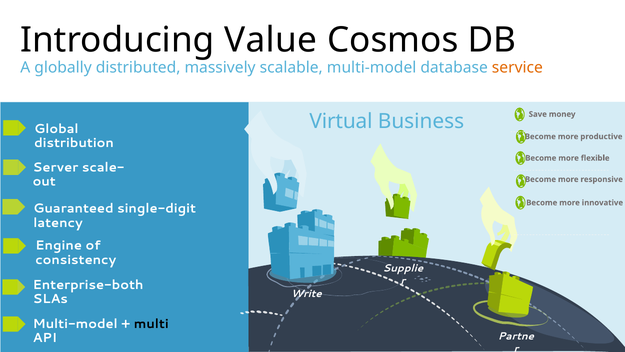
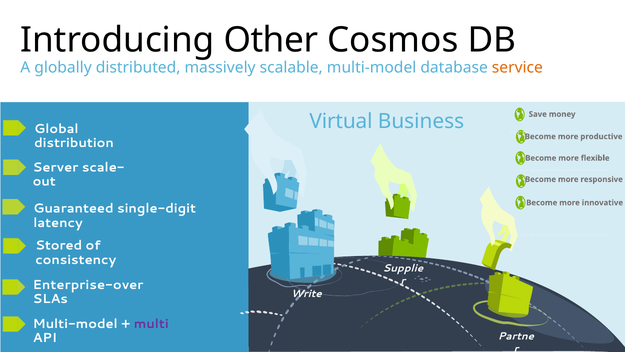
Value: Value -> Other
Engine: Engine -> Stored
Enterprise-both: Enterprise-both -> Enterprise-over
multi colour: black -> purple
